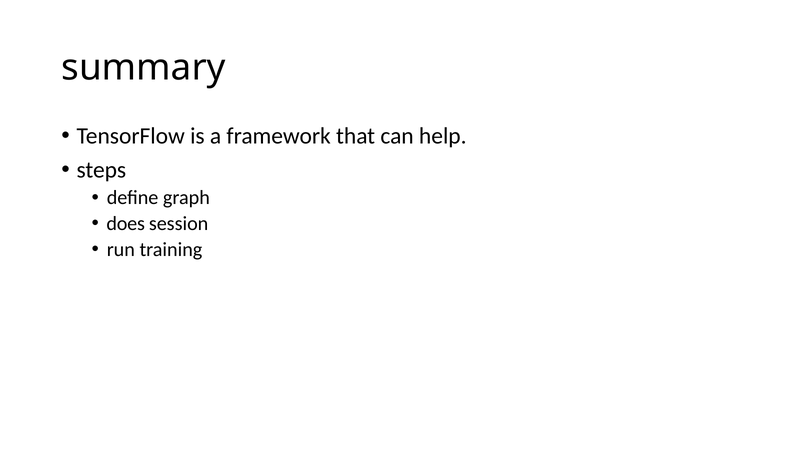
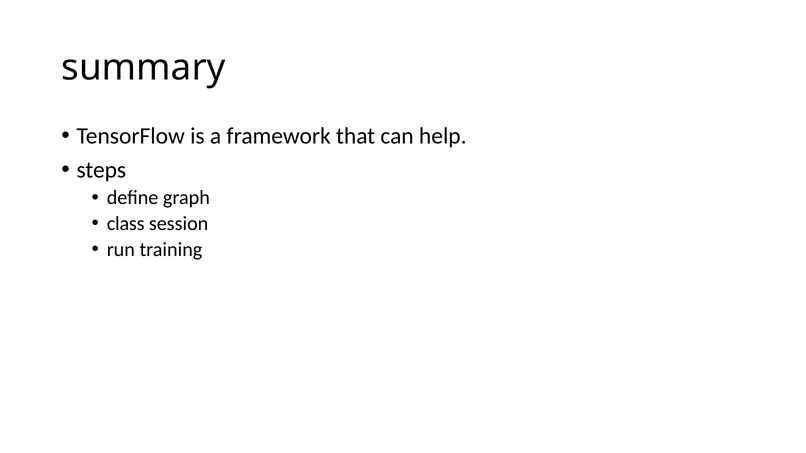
does: does -> class
